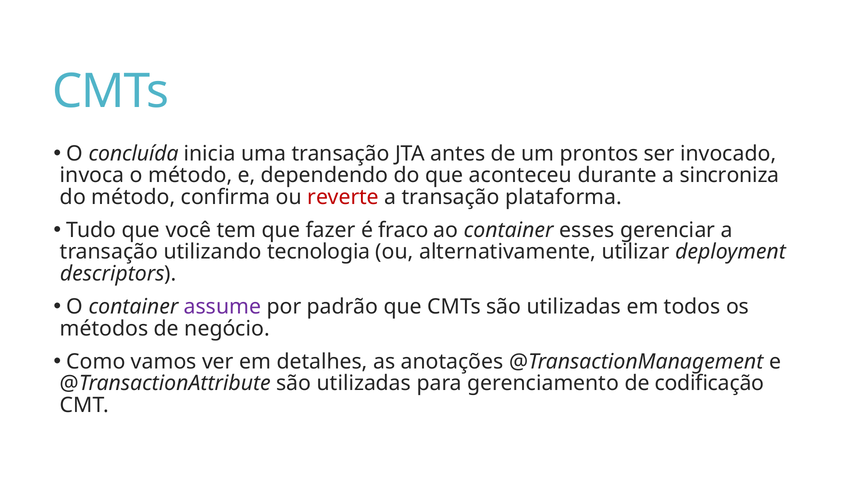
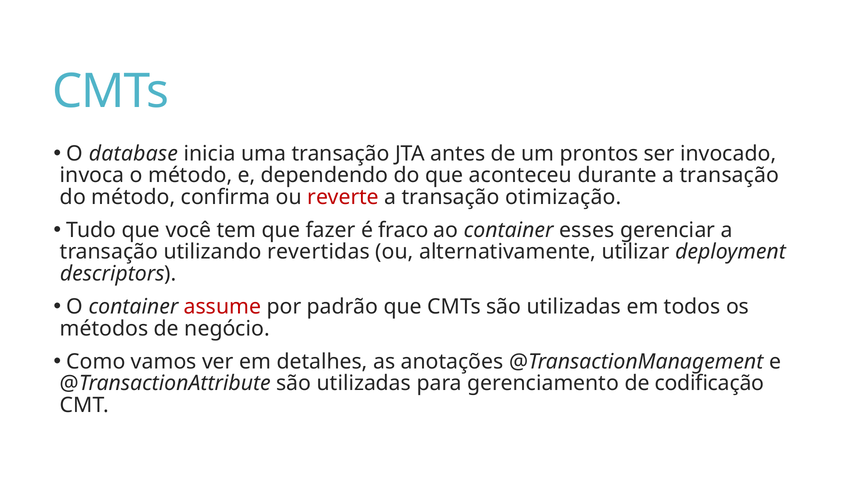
concluída: concluída -> database
durante a sincroniza: sincroniza -> transação
plataforma: plataforma -> otimização
tecnologia: tecnologia -> revertidas
assume colour: purple -> red
